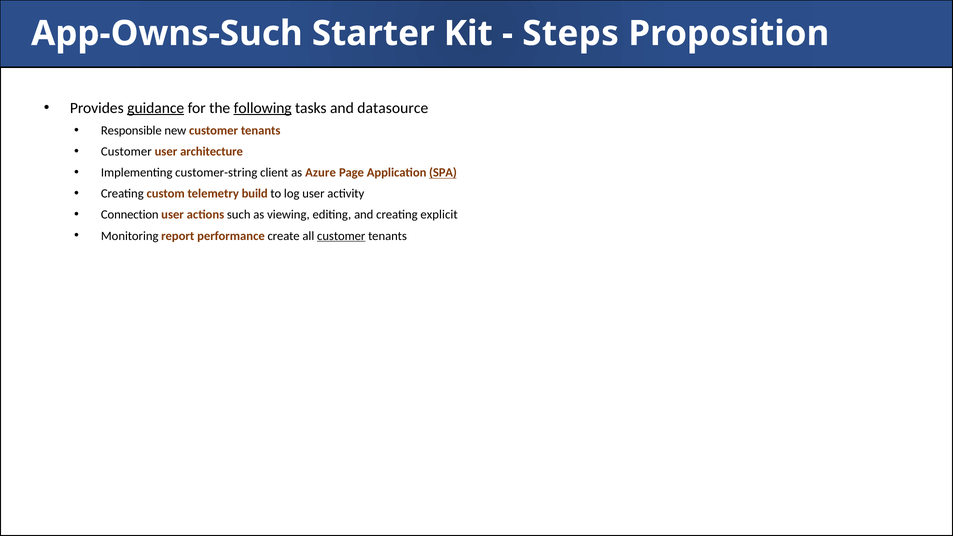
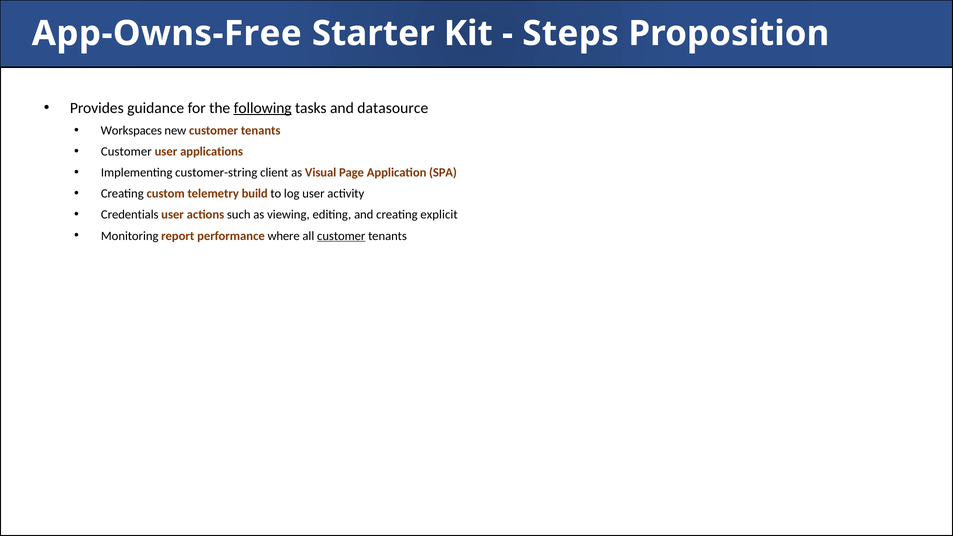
App-Owns-Such: App-Owns-Such -> App-Owns-Free
guidance underline: present -> none
Responsible: Responsible -> Workspaces
architecture: architecture -> applications
Azure: Azure -> Visual
SPA underline: present -> none
Connection: Connection -> Credentials
create: create -> where
